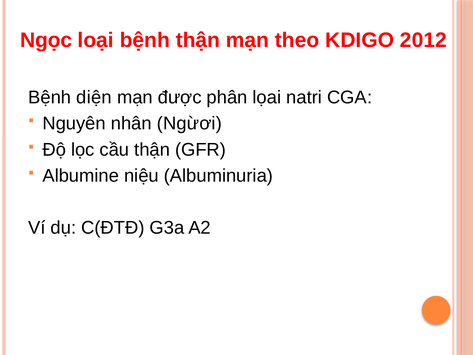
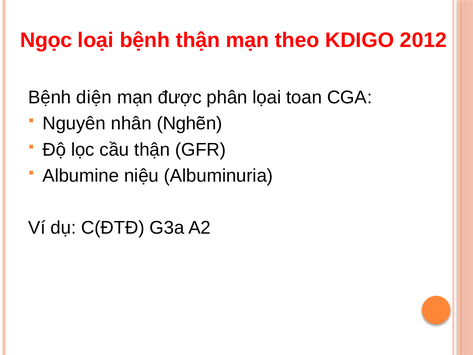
natri: natri -> toan
Ngừơi: Ngừơi -> Nghẽn
